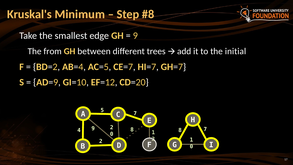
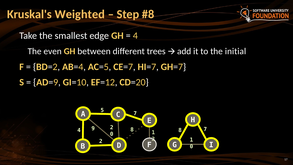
Minimum: Minimum -> Weighted
9 at (135, 36): 9 -> 4
from: from -> even
